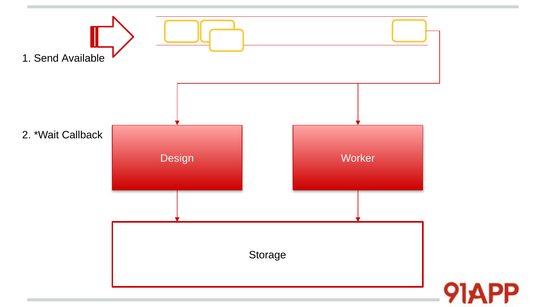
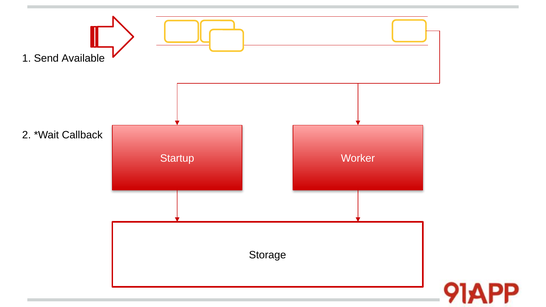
Design: Design -> Startup
